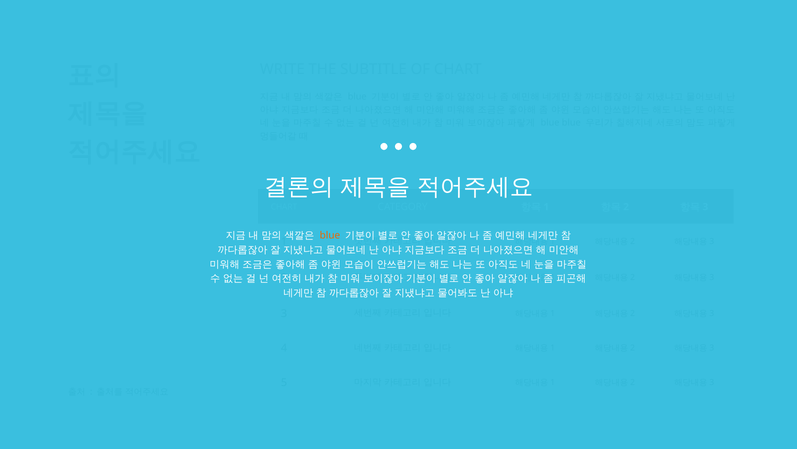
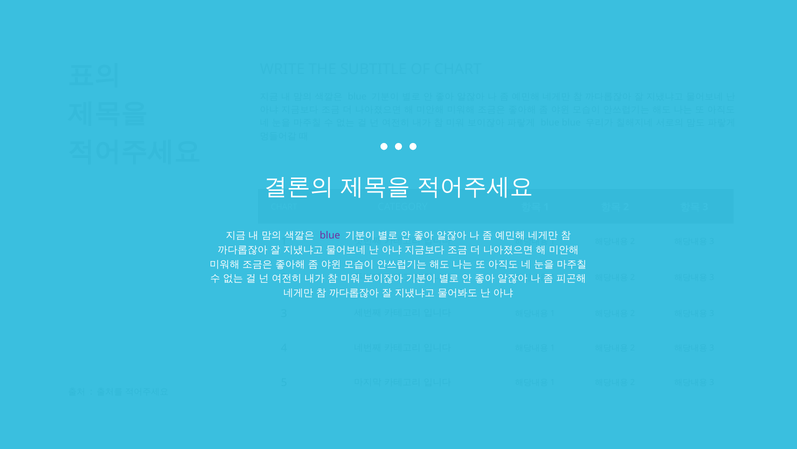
blue at (330, 235) colour: orange -> purple
